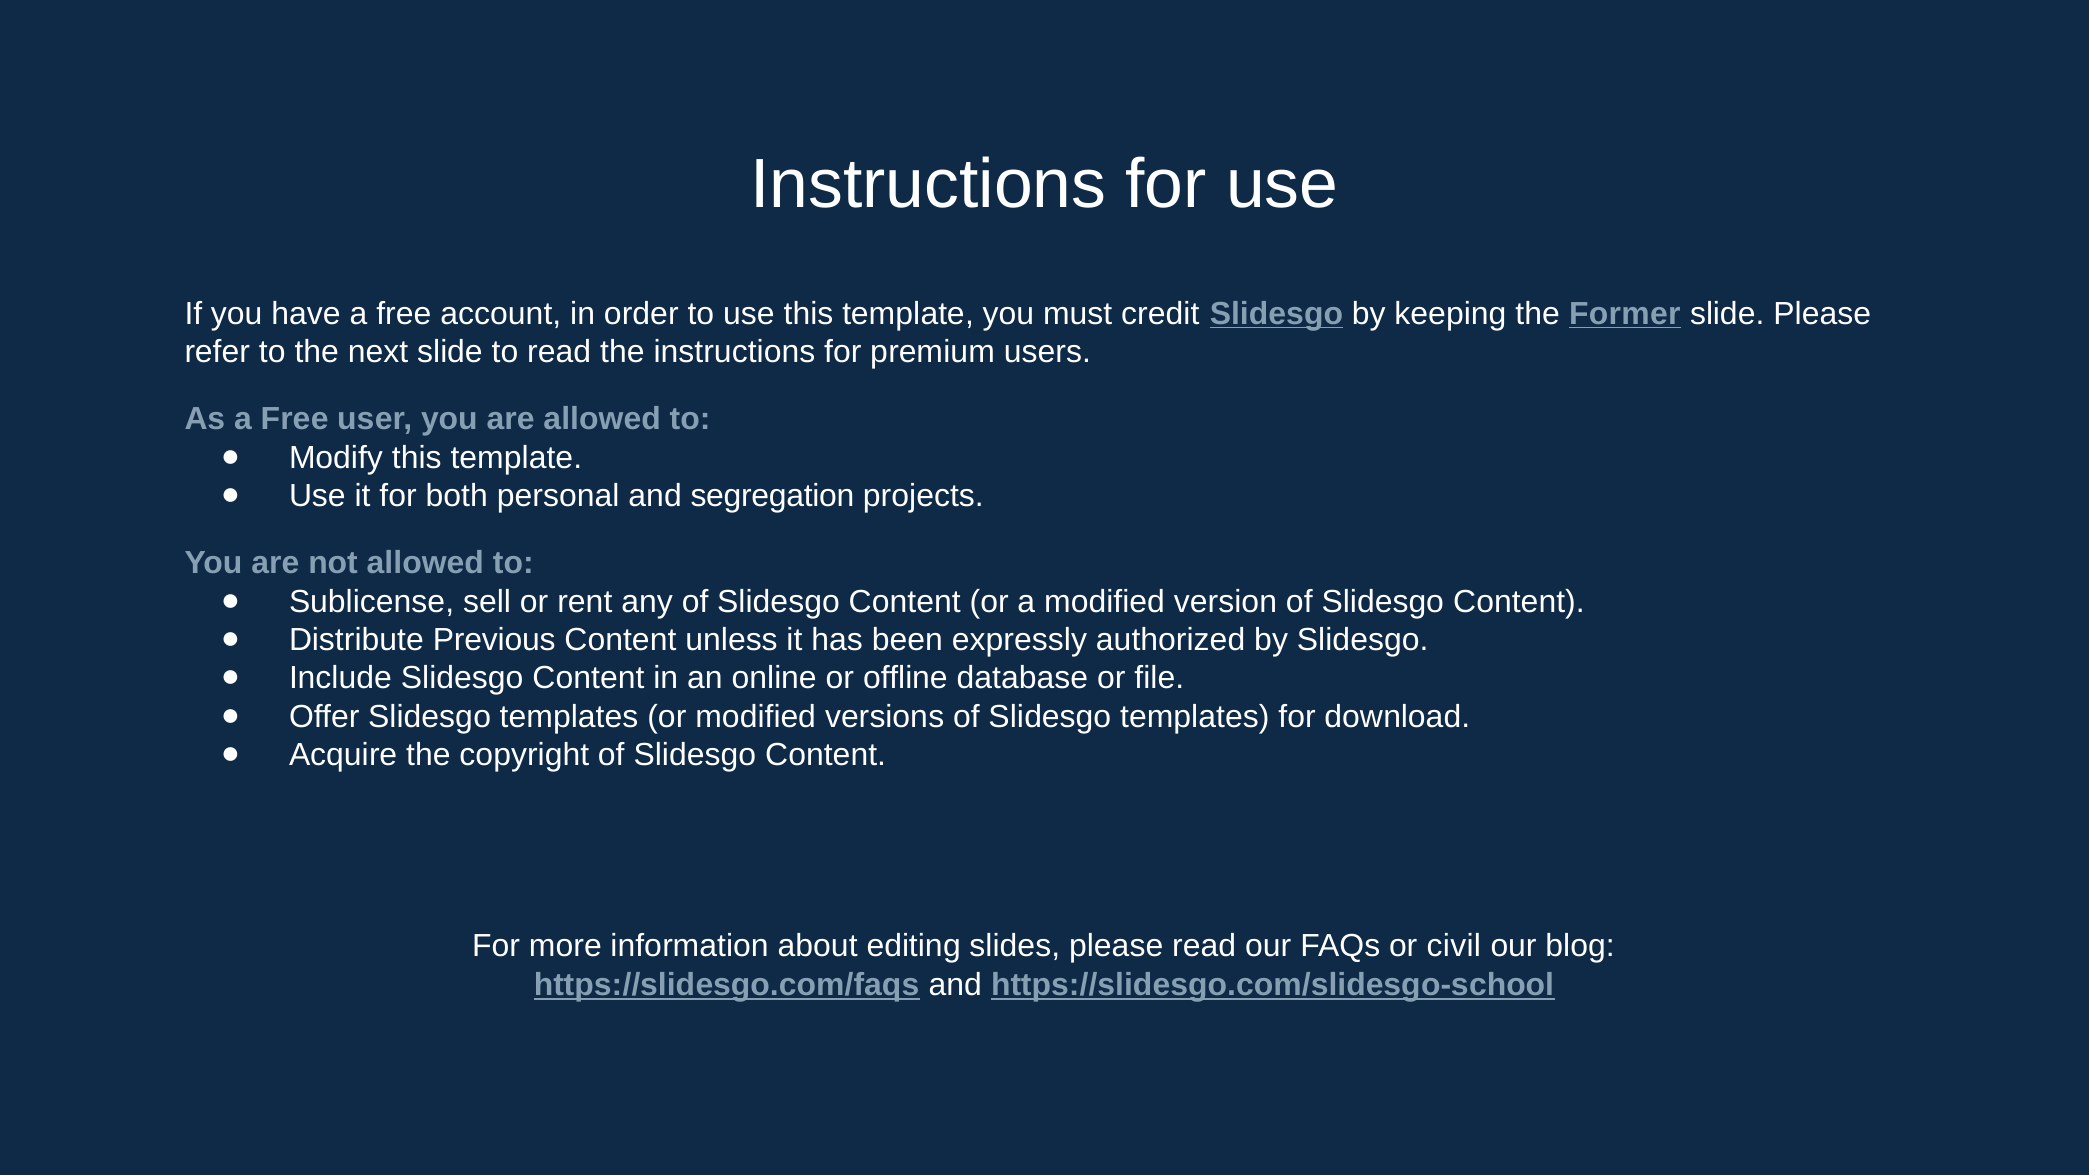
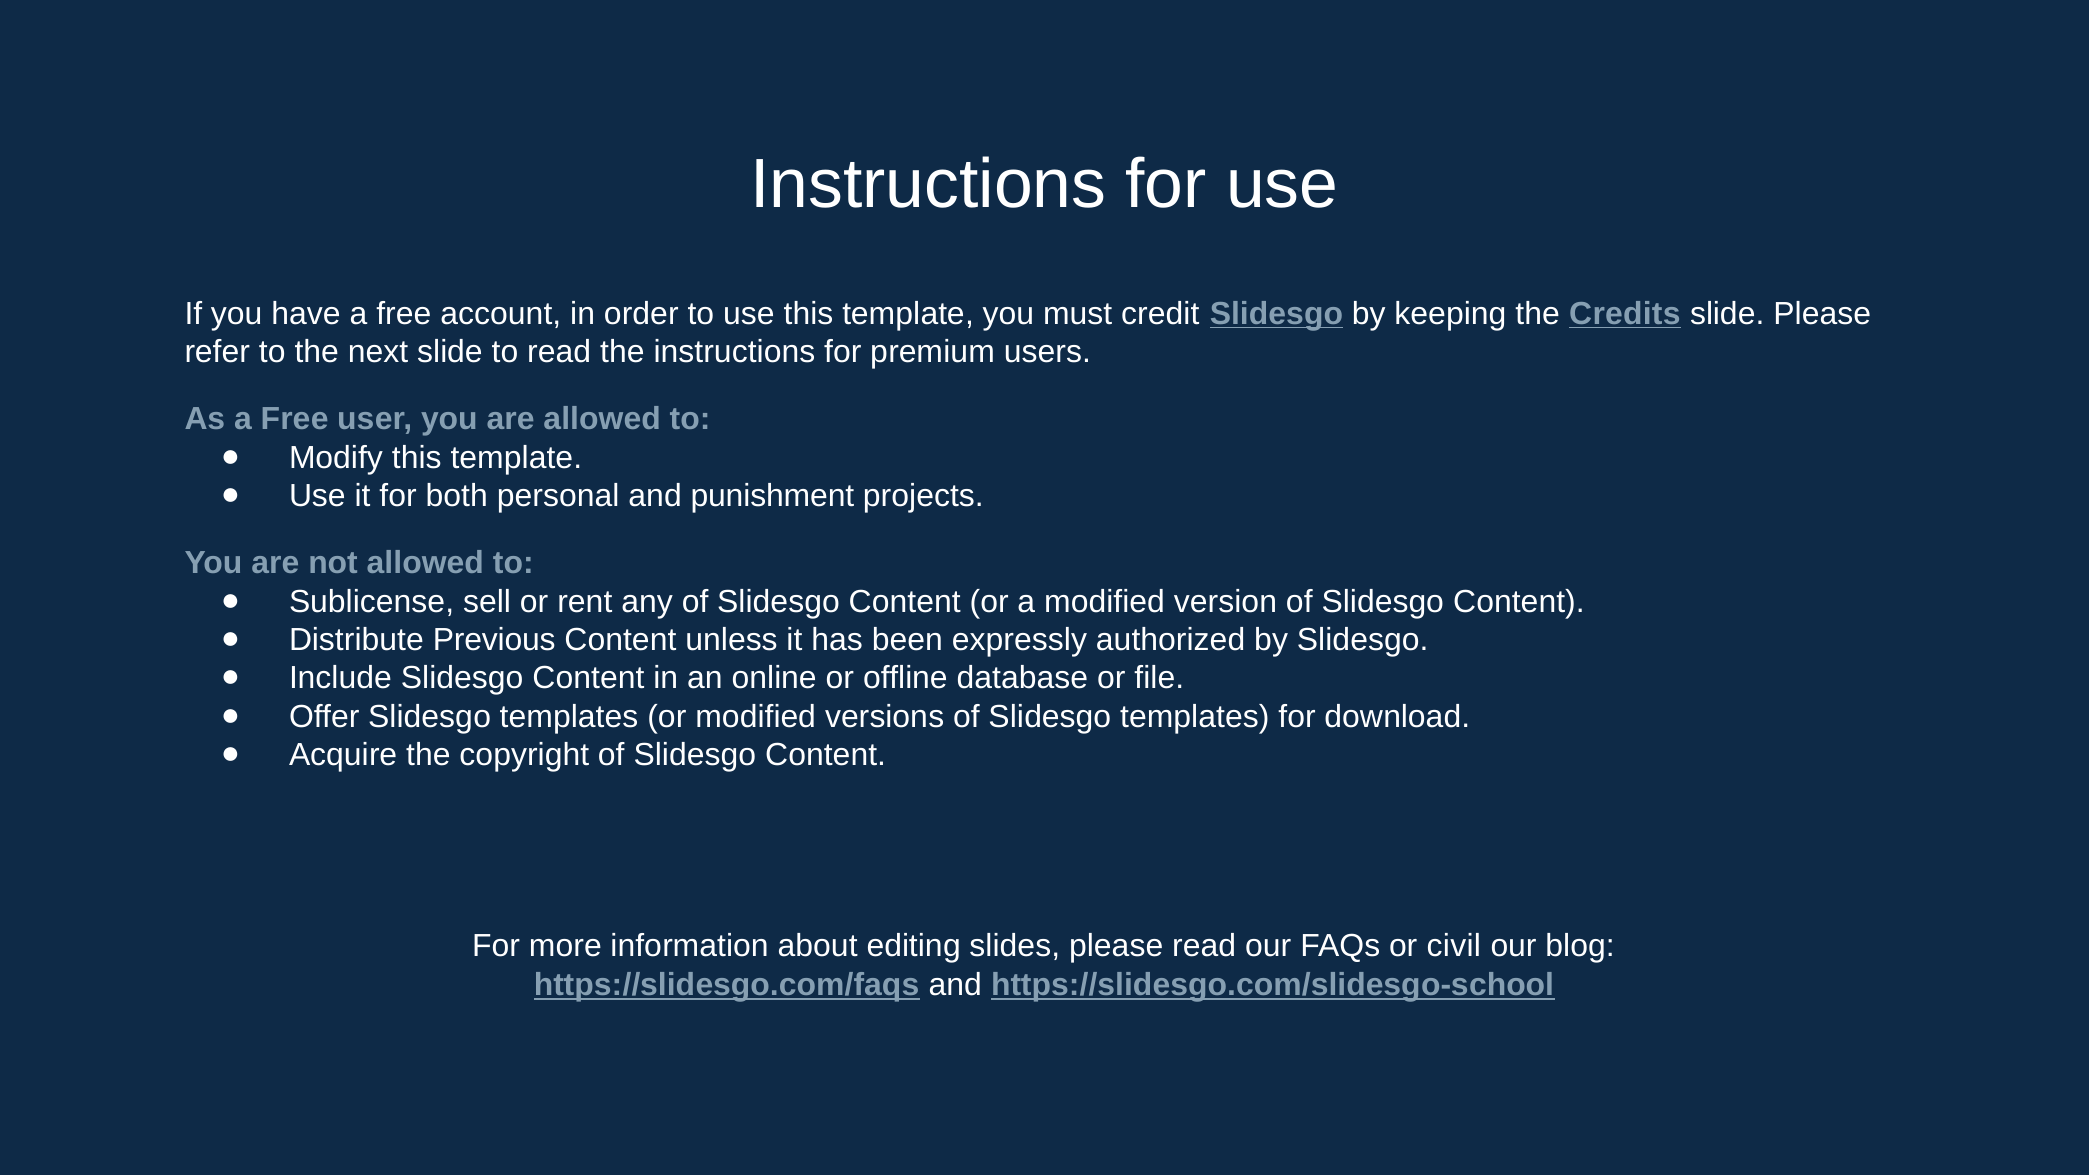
Former: Former -> Credits
segregation: segregation -> punishment
